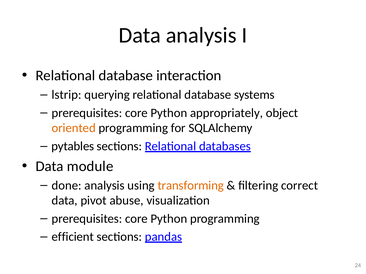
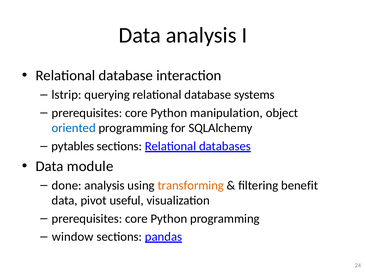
appropriately: appropriately -> manipulation
oriented colour: orange -> blue
correct: correct -> benefit
abuse: abuse -> useful
efficient: efficient -> window
